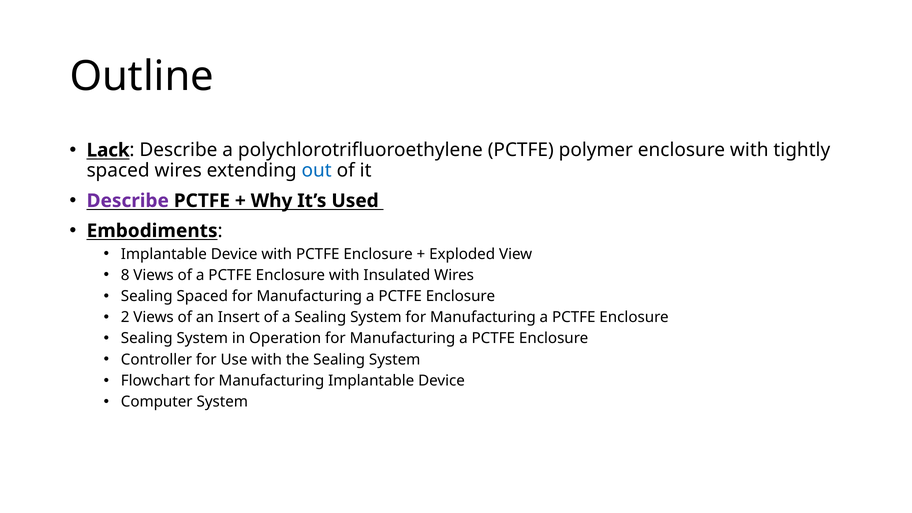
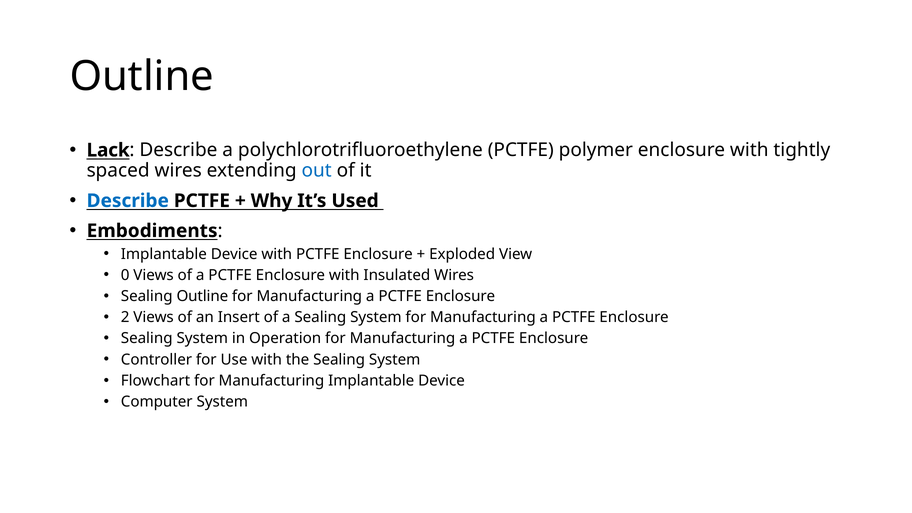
Describe at (128, 201) colour: purple -> blue
8: 8 -> 0
Sealing Spaced: Spaced -> Outline
